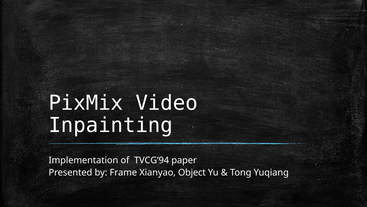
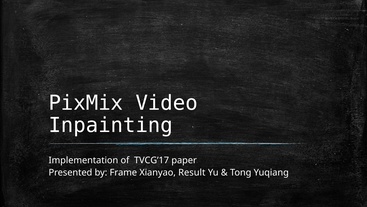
TVCG’94: TVCG’94 -> TVCG’17
Object: Object -> Result
